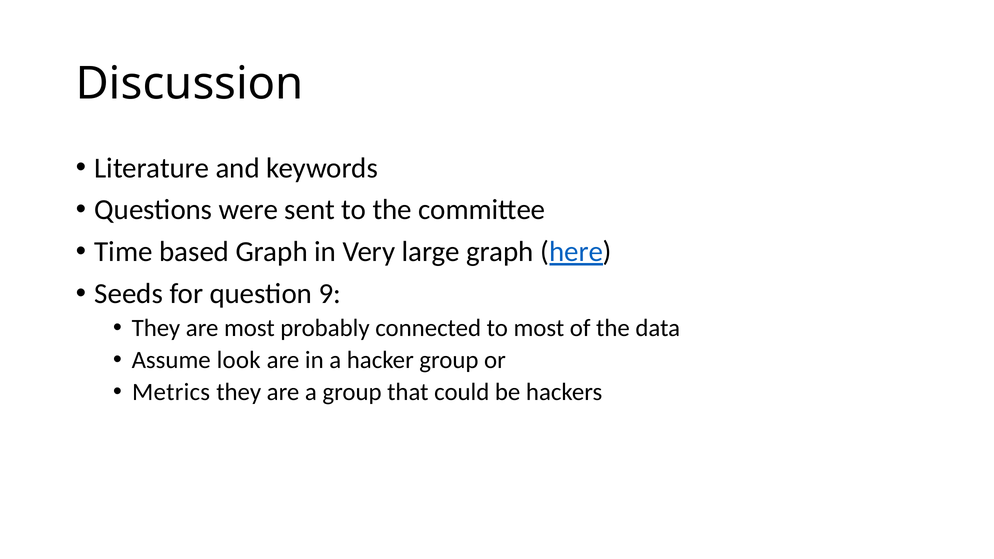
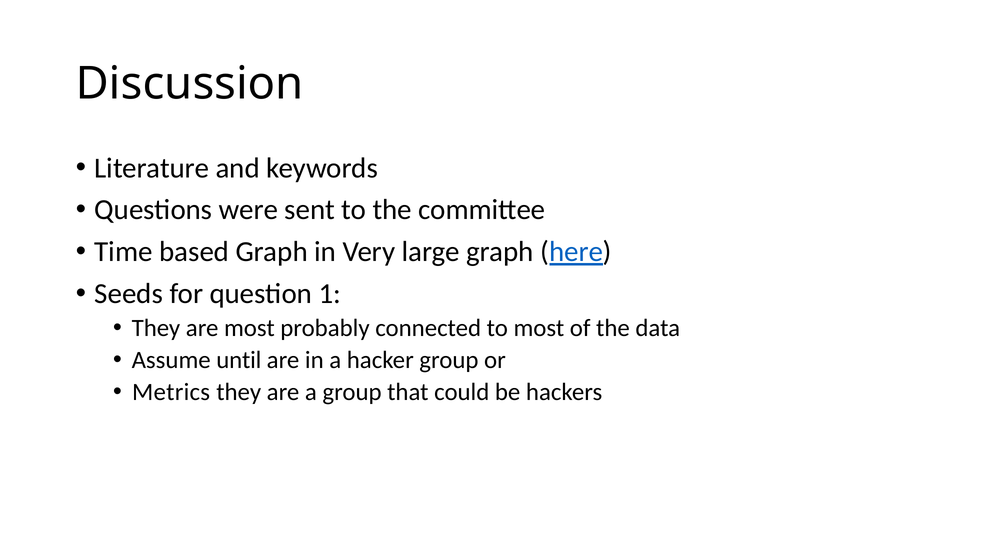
9: 9 -> 1
look: look -> until
